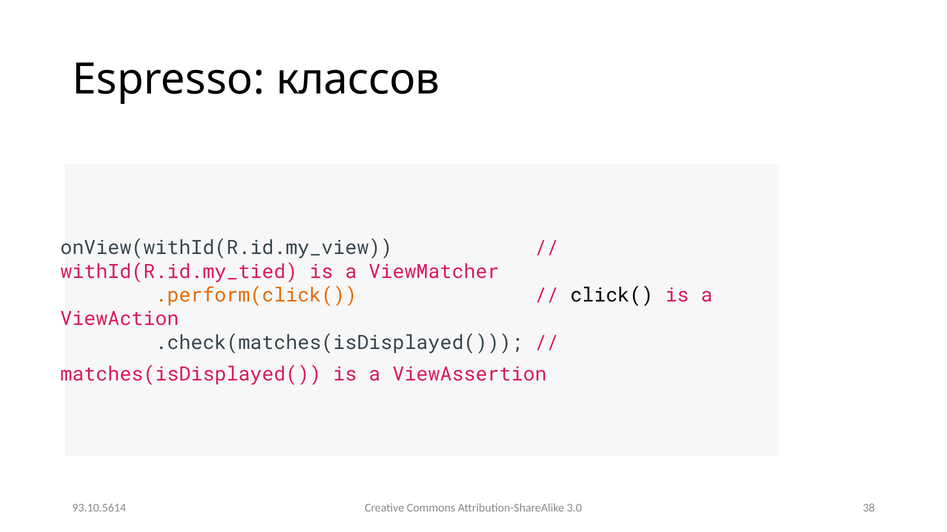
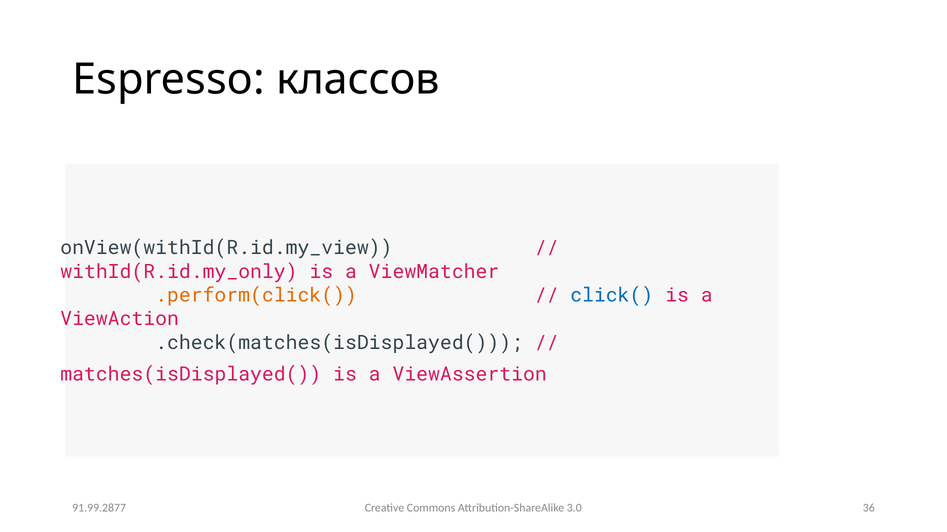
withId(R.id.my_tied: withId(R.id.my_tied -> withId(R.id.my_only
click( colour: black -> blue
38: 38 -> 36
93.10.5614: 93.10.5614 -> 91.99.2877
